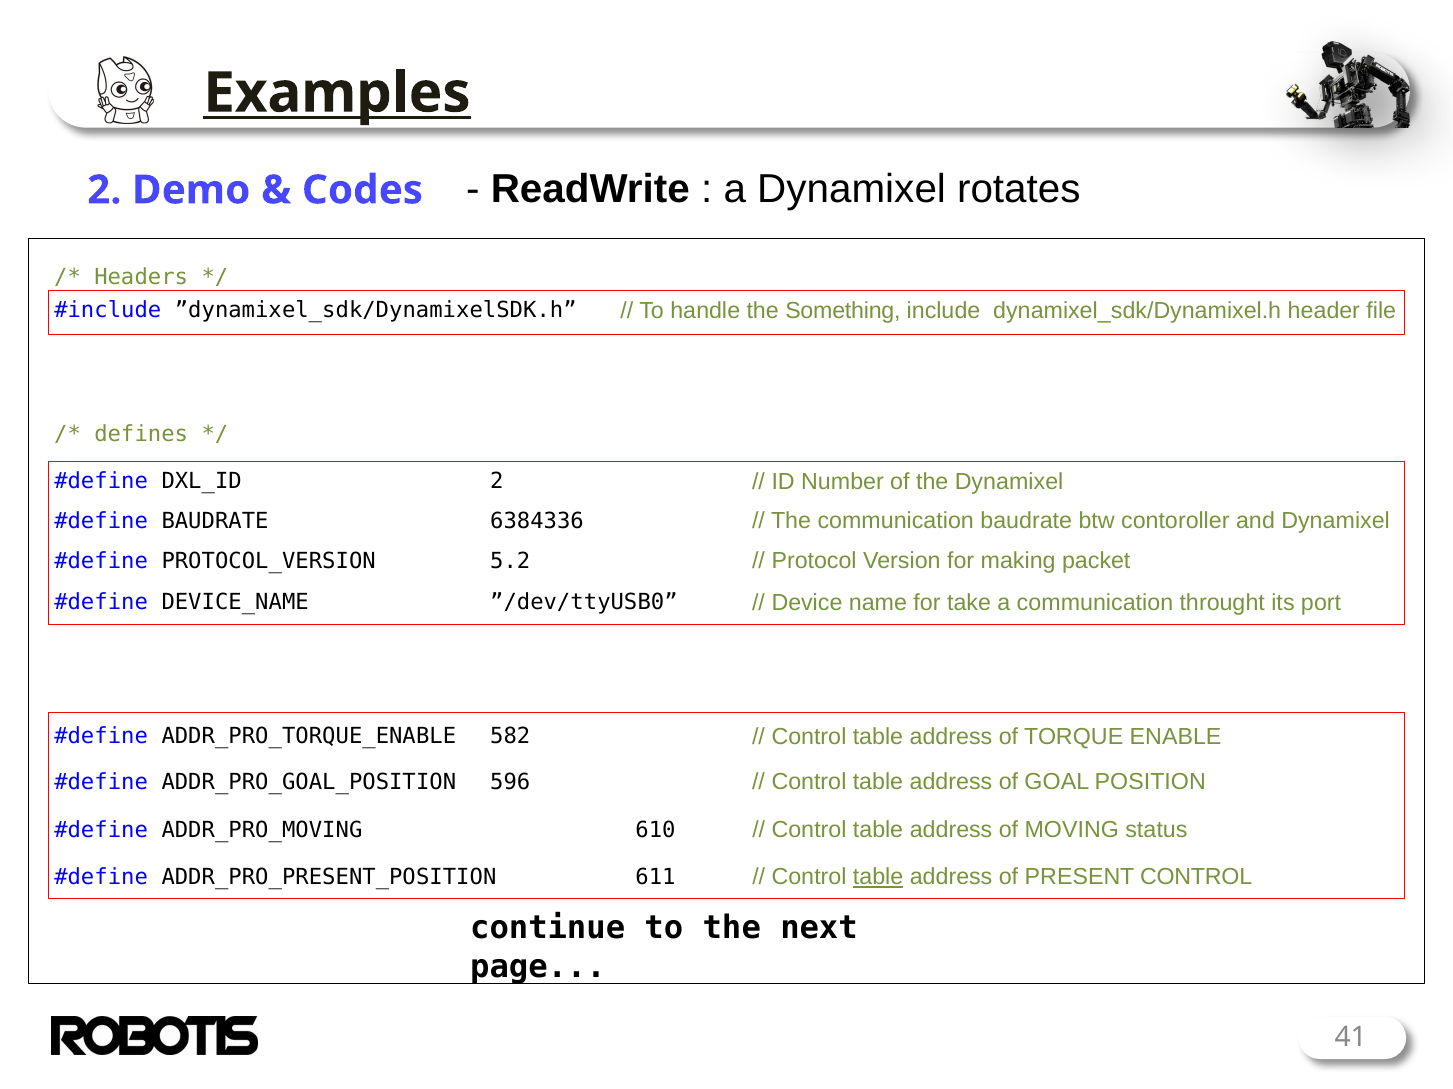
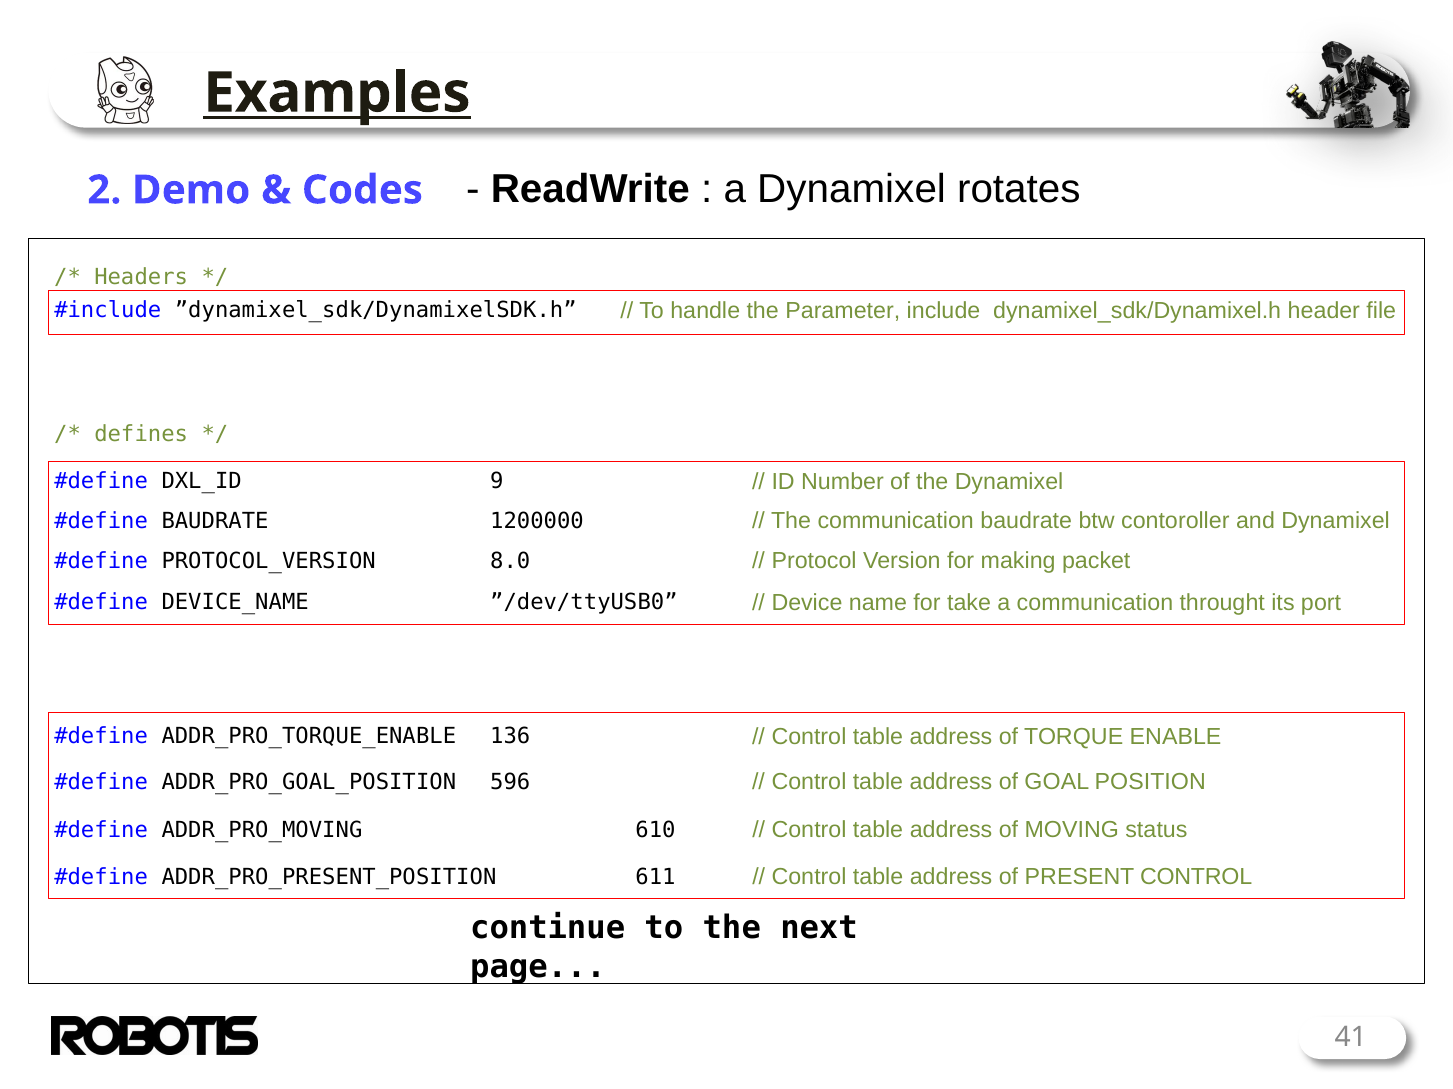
Something: Something -> Parameter
DXL_ID 2: 2 -> 9
6384336: 6384336 -> 1200000
5.2: 5.2 -> 8.0
582: 582 -> 136
table at (878, 878) underline: present -> none
